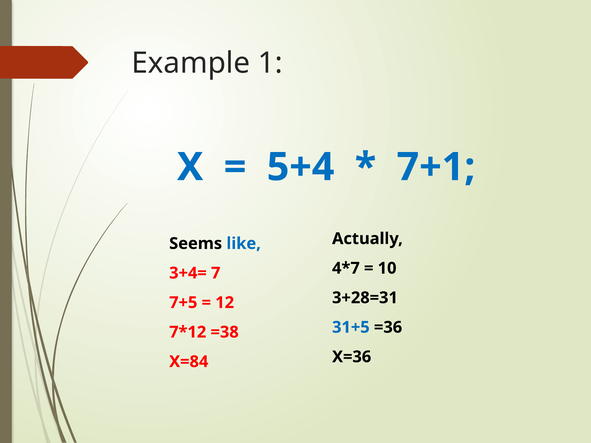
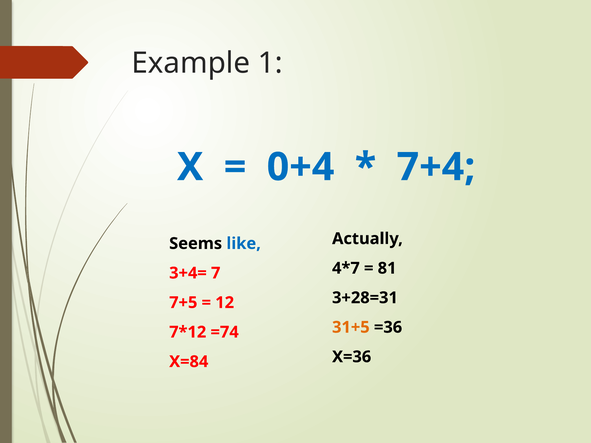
5+4: 5+4 -> 0+4
7+1: 7+1 -> 7+4
10: 10 -> 81
31+5 colour: blue -> orange
=38: =38 -> =74
